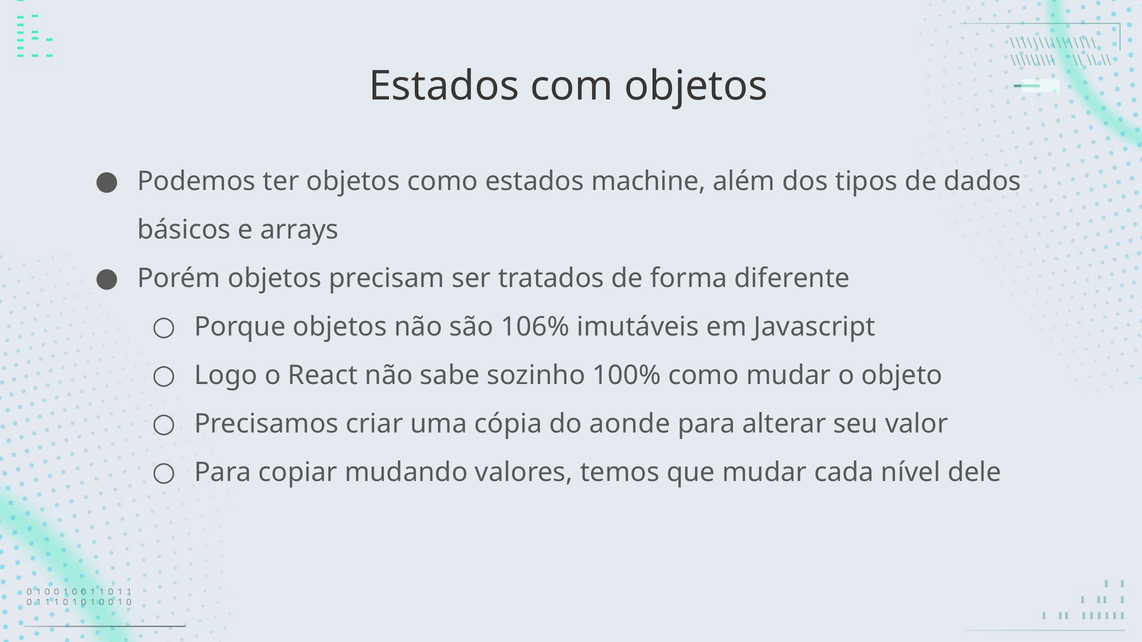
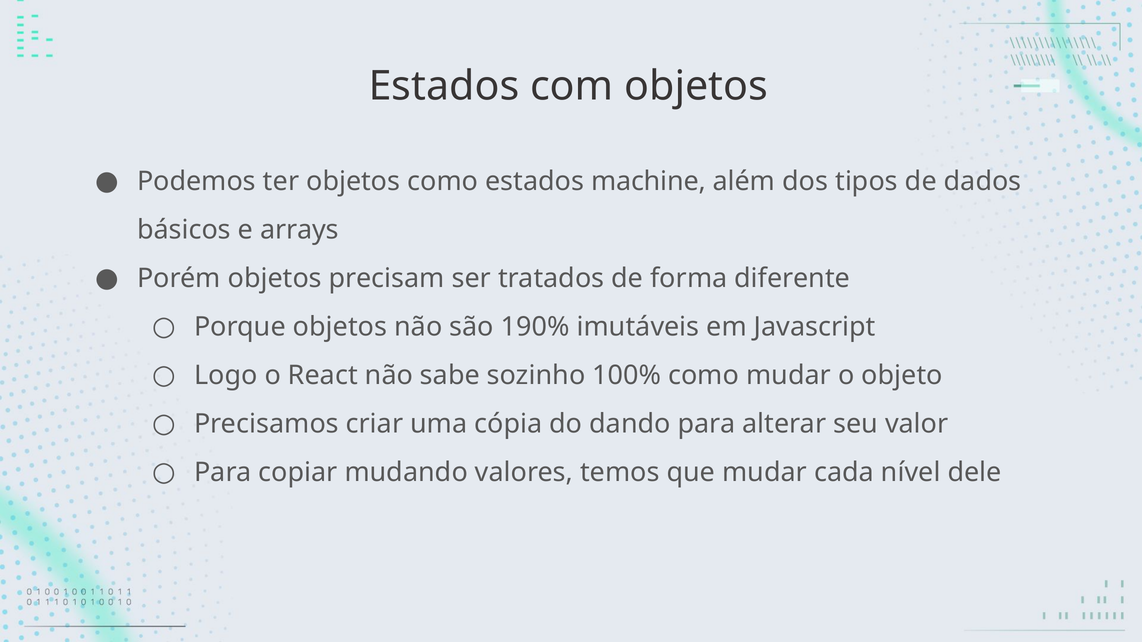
106%: 106% -> 190%
aonde: aonde -> dando
